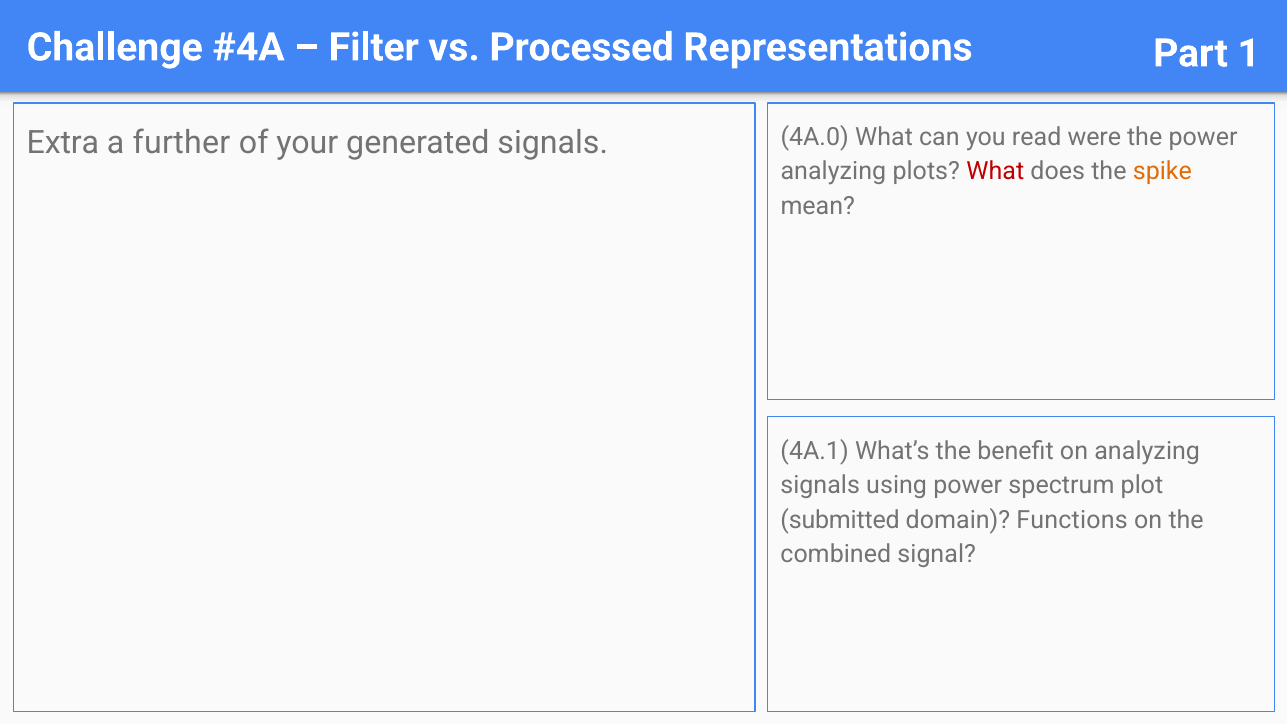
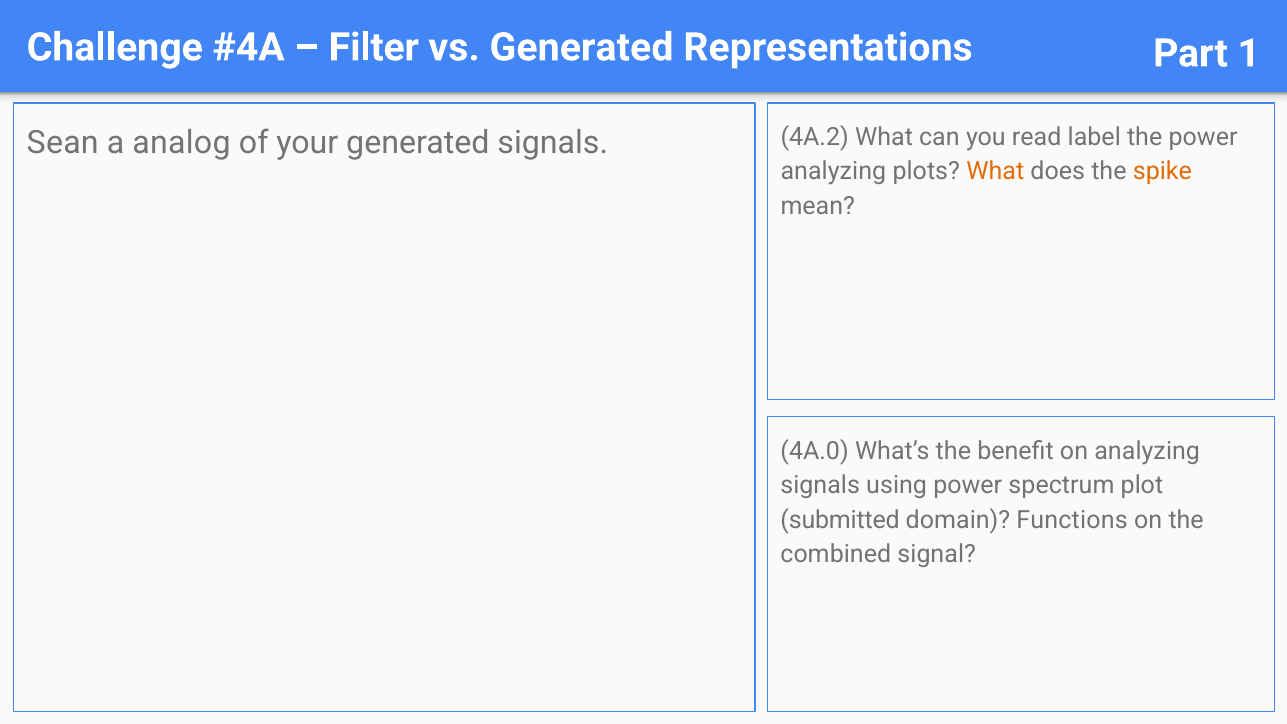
vs Processed: Processed -> Generated
4A.0: 4A.0 -> 4A.2
were: were -> label
Extra: Extra -> Sean
further: further -> analog
What at (995, 172) colour: red -> orange
4A.1: 4A.1 -> 4A.0
